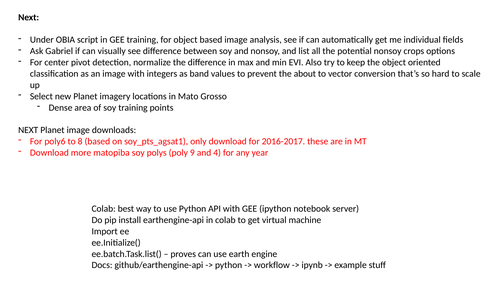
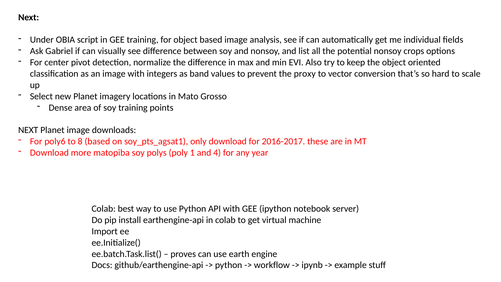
about: about -> proxy
9: 9 -> 1
